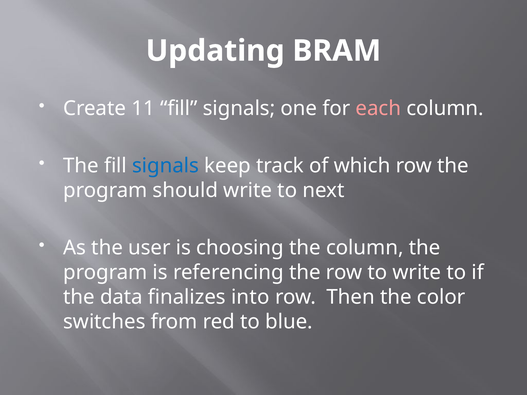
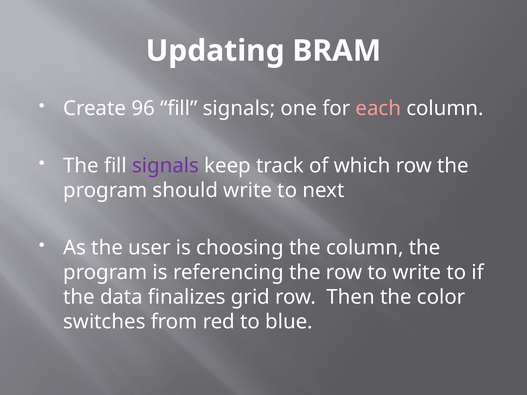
11: 11 -> 96
signals at (166, 166) colour: blue -> purple
into: into -> grid
